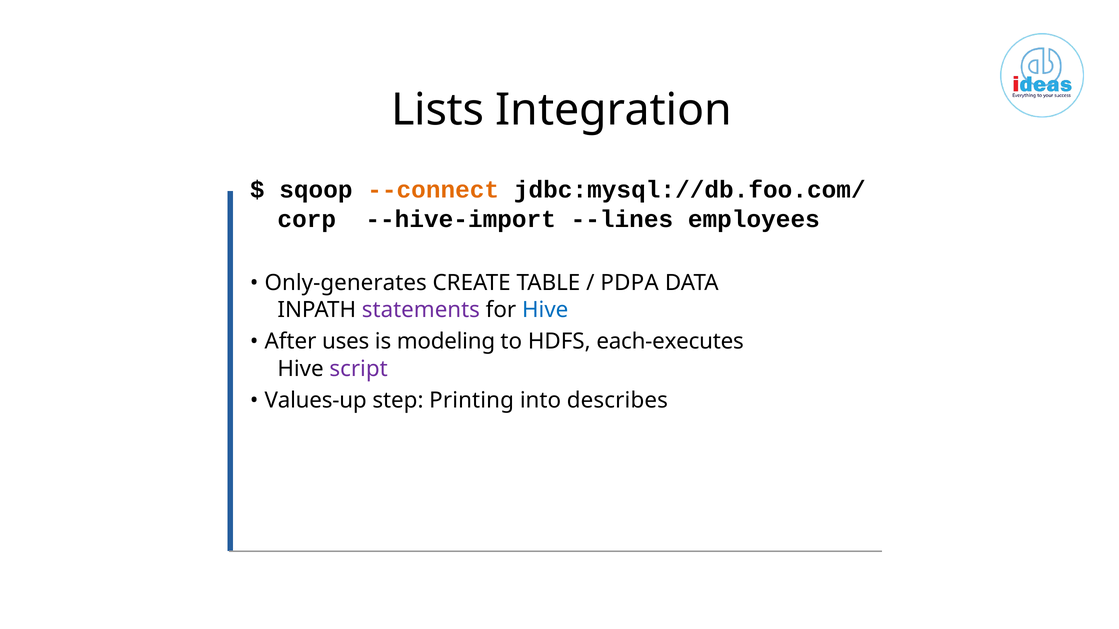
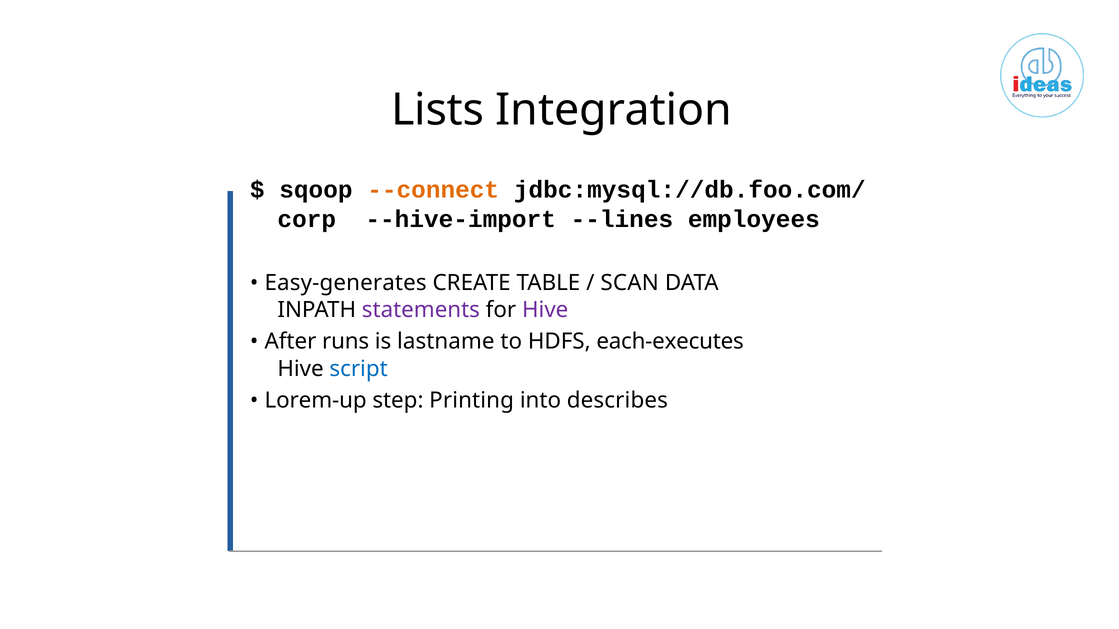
Only-generates: Only-generates -> Easy-generates
PDPA: PDPA -> SCAN
Hive at (545, 310) colour: blue -> purple
uses: uses -> runs
modeling: modeling -> lastname
script colour: purple -> blue
Values-up: Values-up -> Lorem-up
